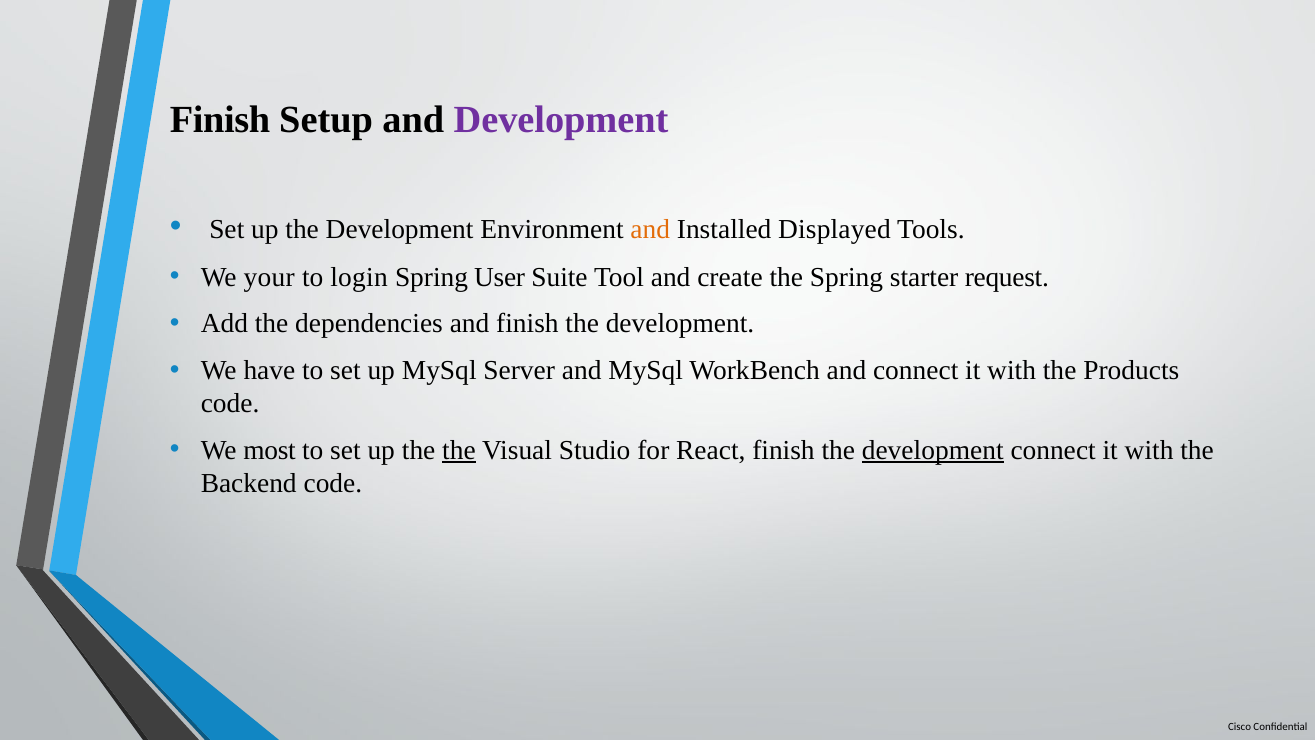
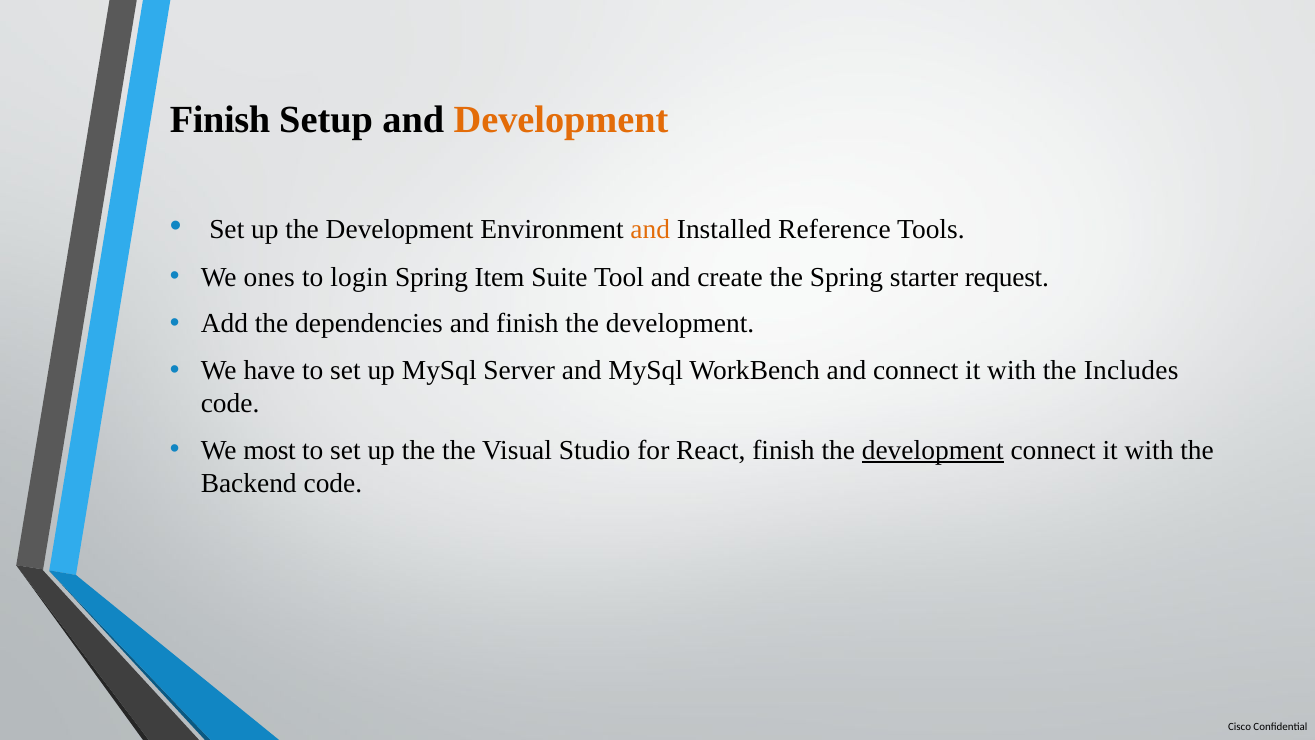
Development at (561, 120) colour: purple -> orange
Displayed: Displayed -> Reference
your: your -> ones
User: User -> Item
Products: Products -> Includes
the at (459, 450) underline: present -> none
